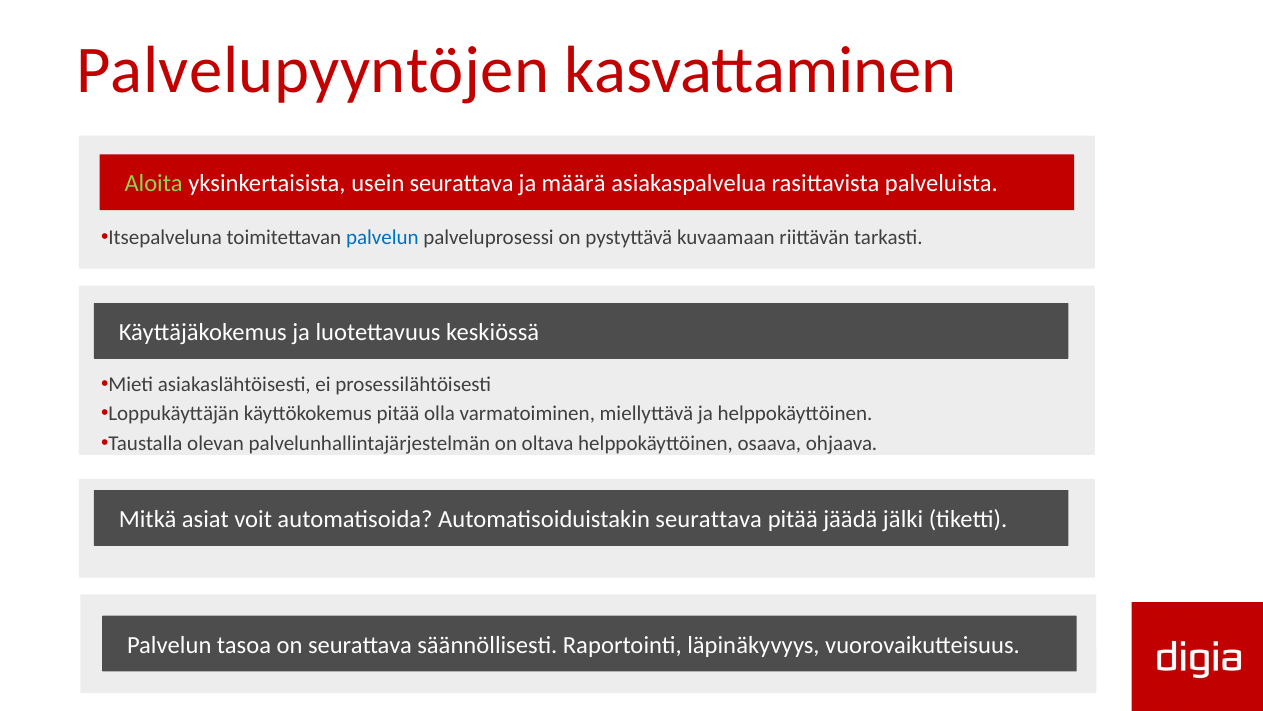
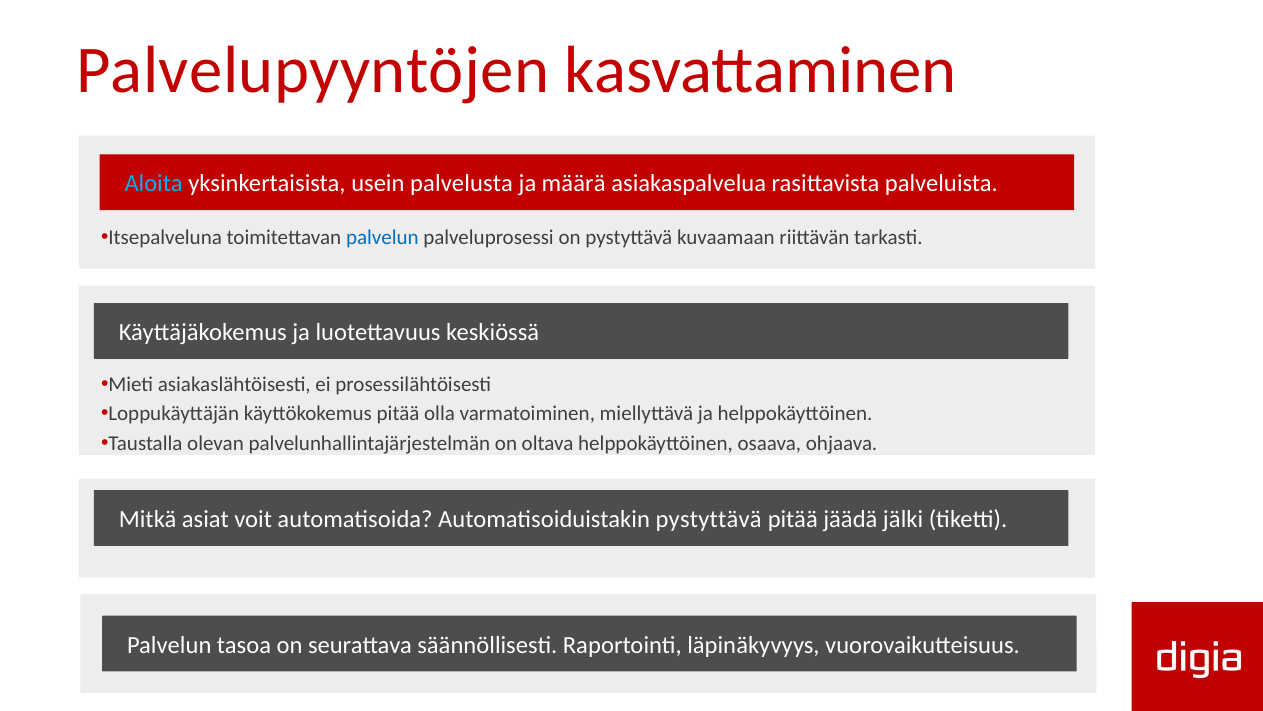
Aloita colour: light green -> light blue
usein seurattava: seurattava -> palvelusta
Automatisoiduistakin seurattava: seurattava -> pystyttävä
